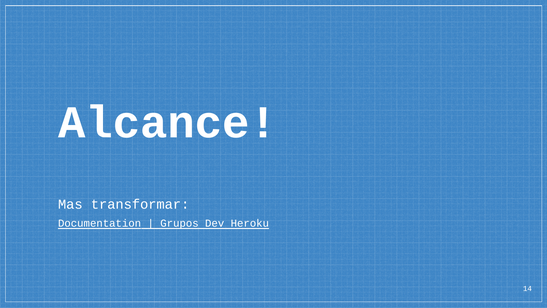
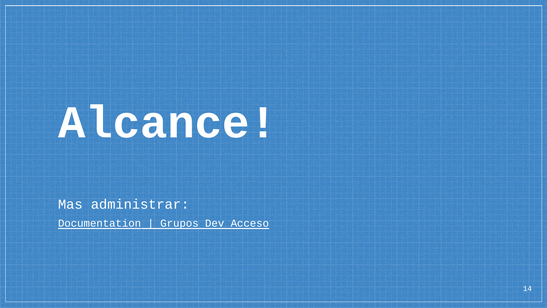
transformar: transformar -> administrar
Heroku: Heroku -> Acceso
